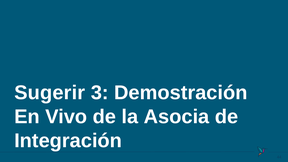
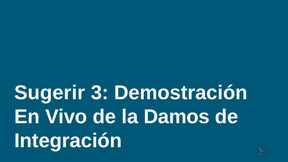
Asocia: Asocia -> Damos
